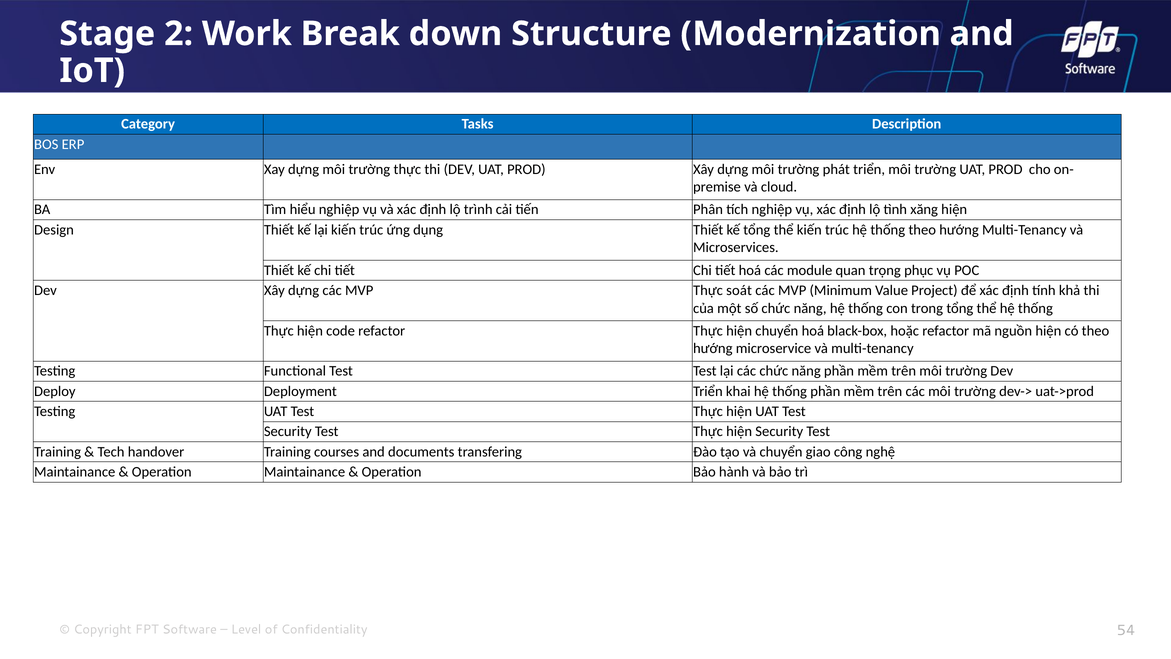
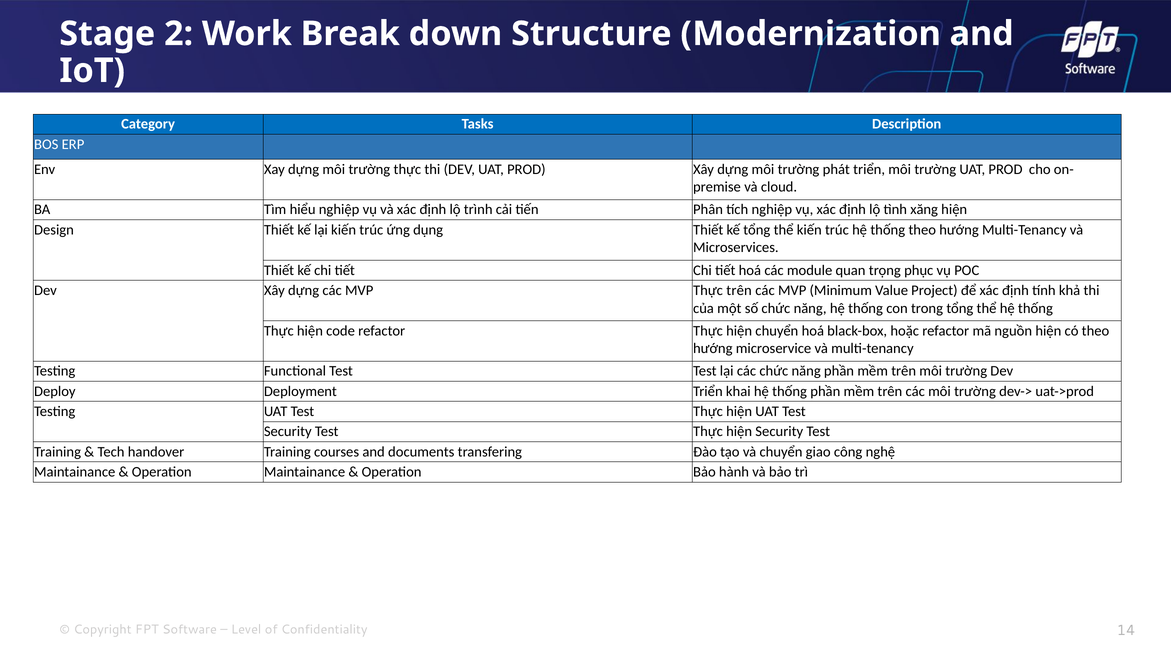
Thực soát: soát -> trên
54: 54 -> 14
